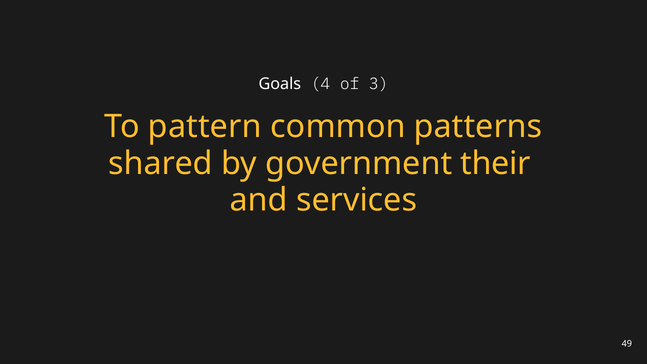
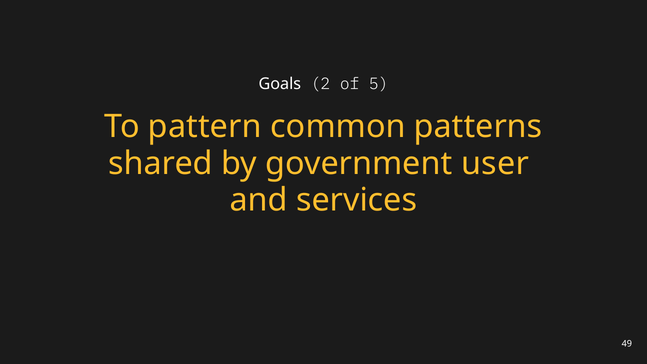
4: 4 -> 2
3: 3 -> 5
their: their -> user
